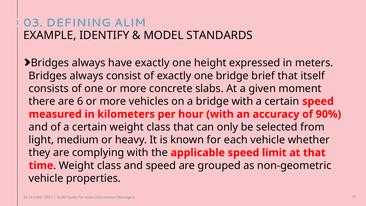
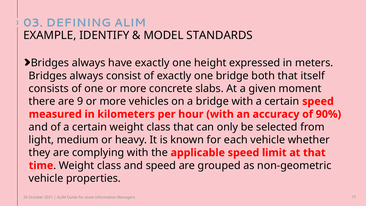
brief: brief -> both
6: 6 -> 9
